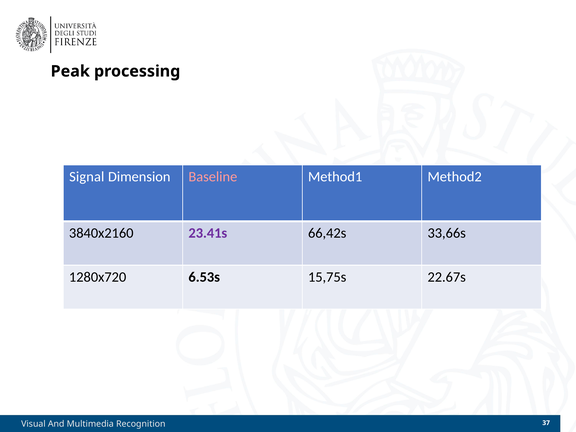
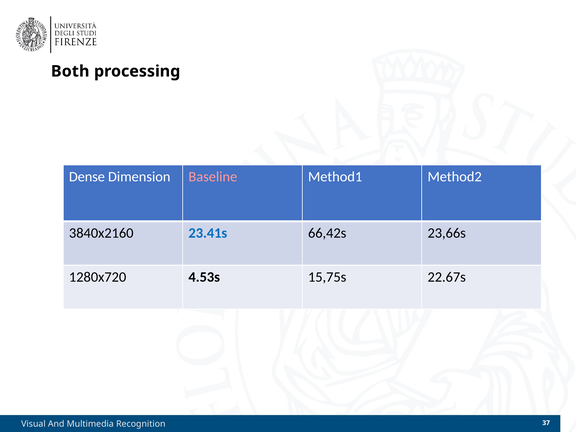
Peak: Peak -> Both
Signal: Signal -> Dense
23.41s colour: purple -> blue
33,66s: 33,66s -> 23,66s
6.53s: 6.53s -> 4.53s
